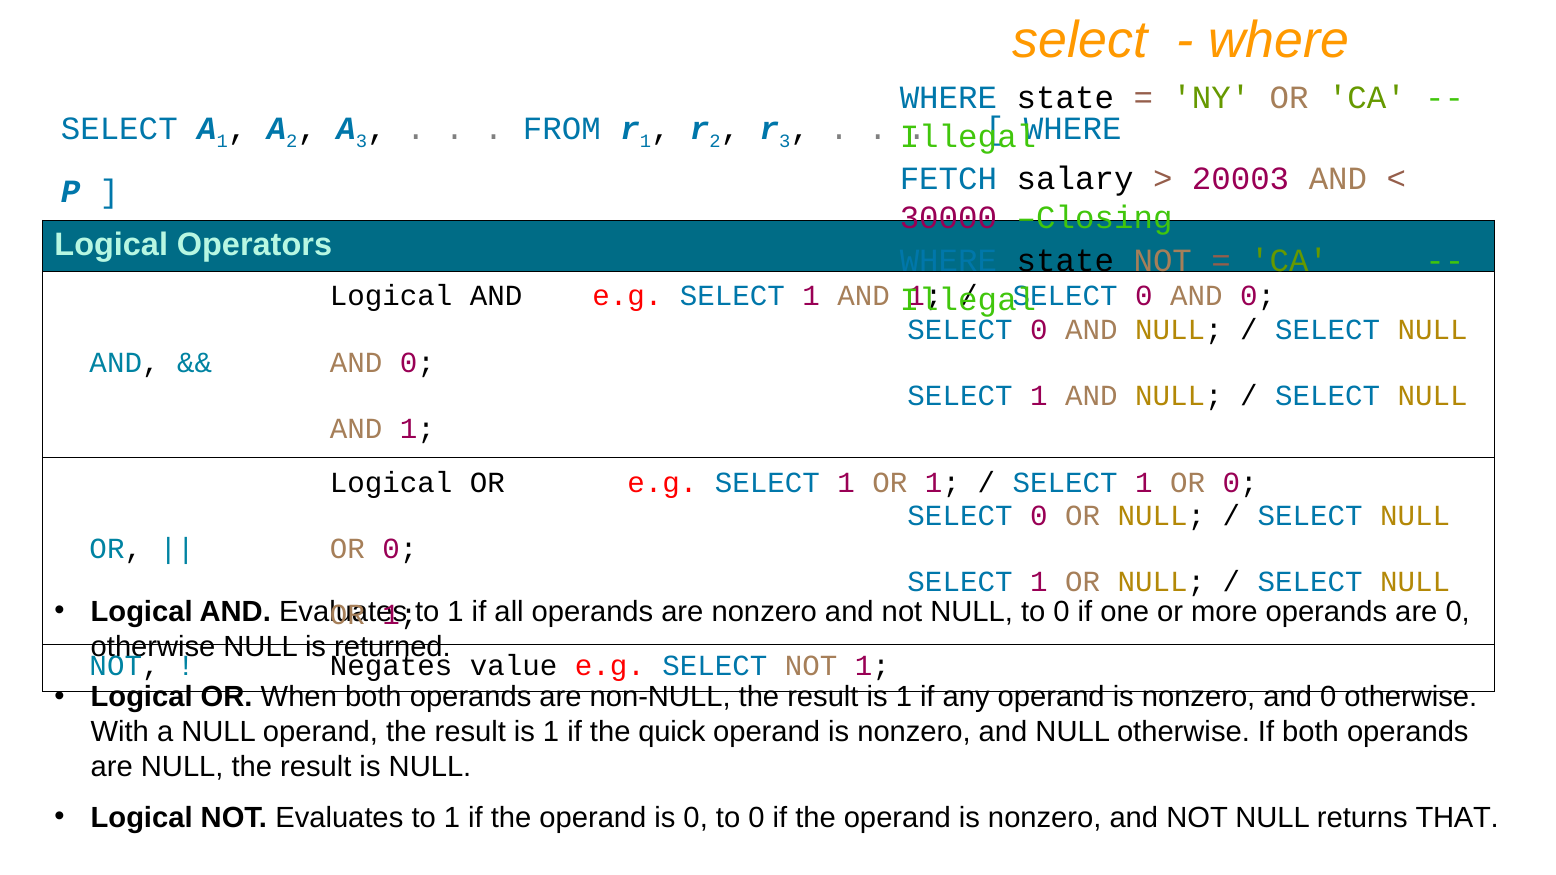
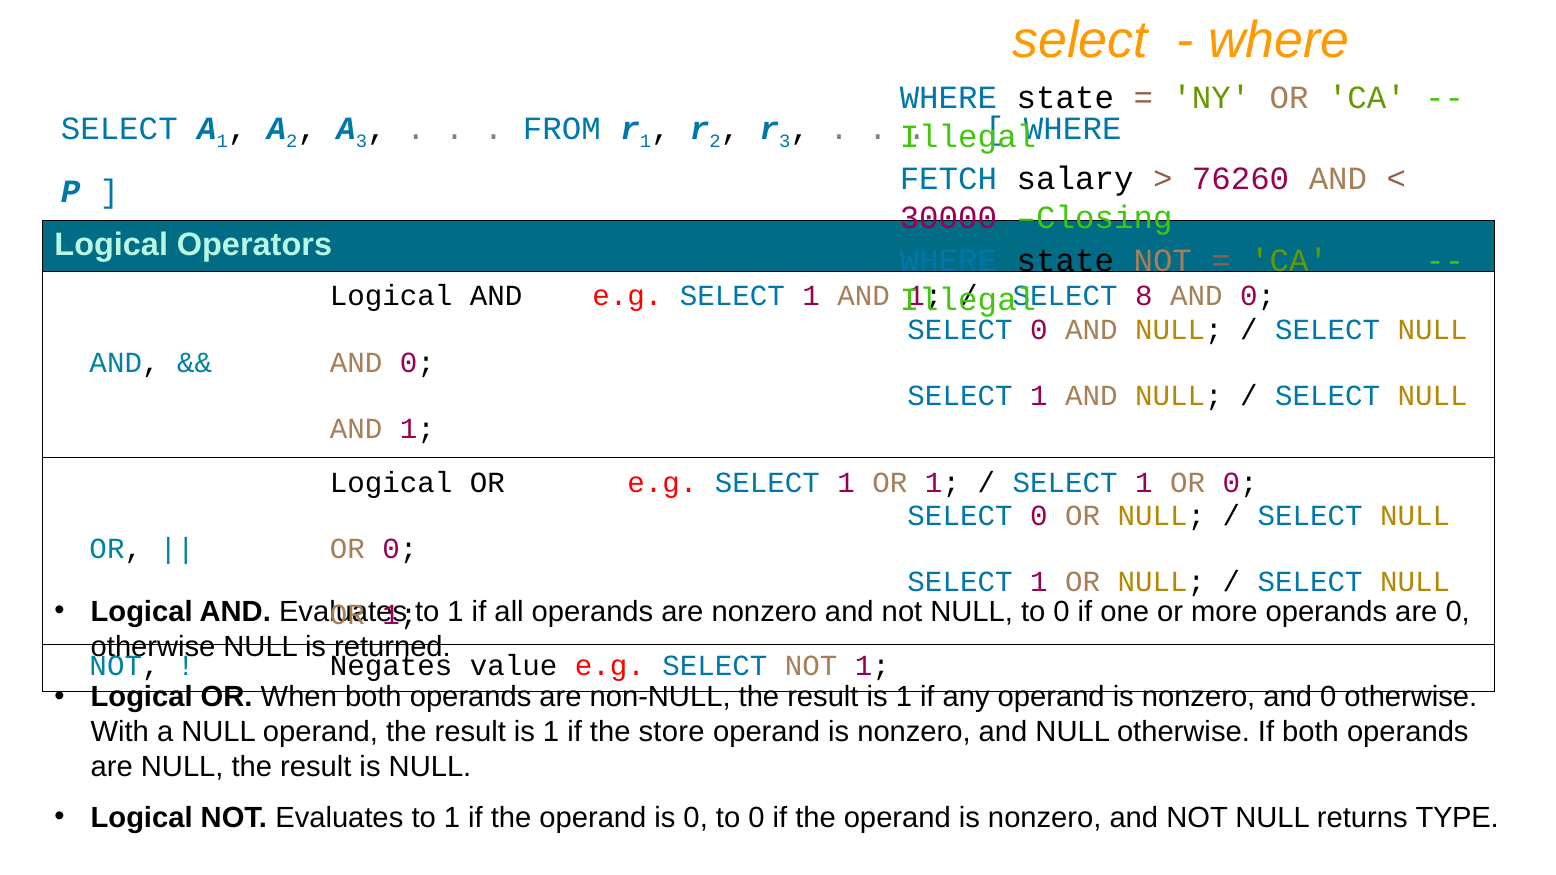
20003: 20003 -> 76260
0 at (1144, 296): 0 -> 8
quick: quick -> store
THAT: THAT -> TYPE
